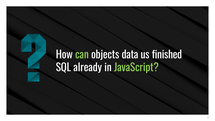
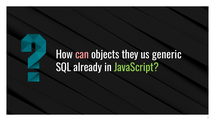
can colour: light green -> pink
data: data -> they
finished: finished -> generic
